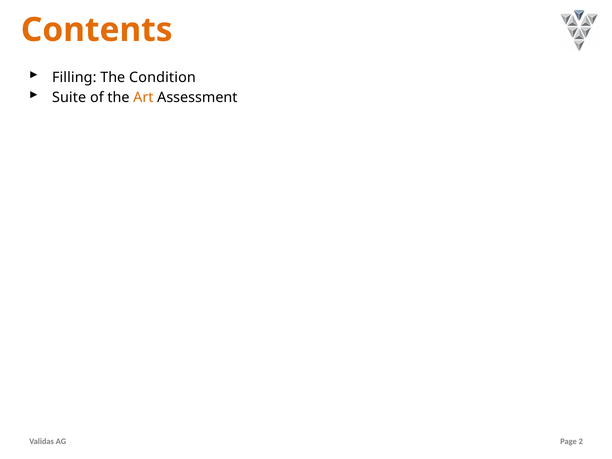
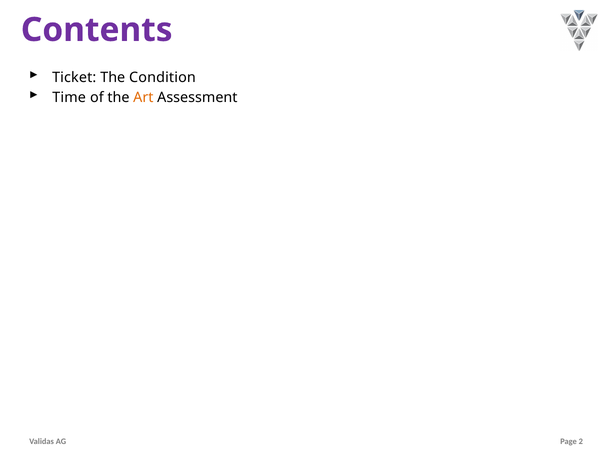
Contents colour: orange -> purple
Filling: Filling -> Ticket
Suite: Suite -> Time
